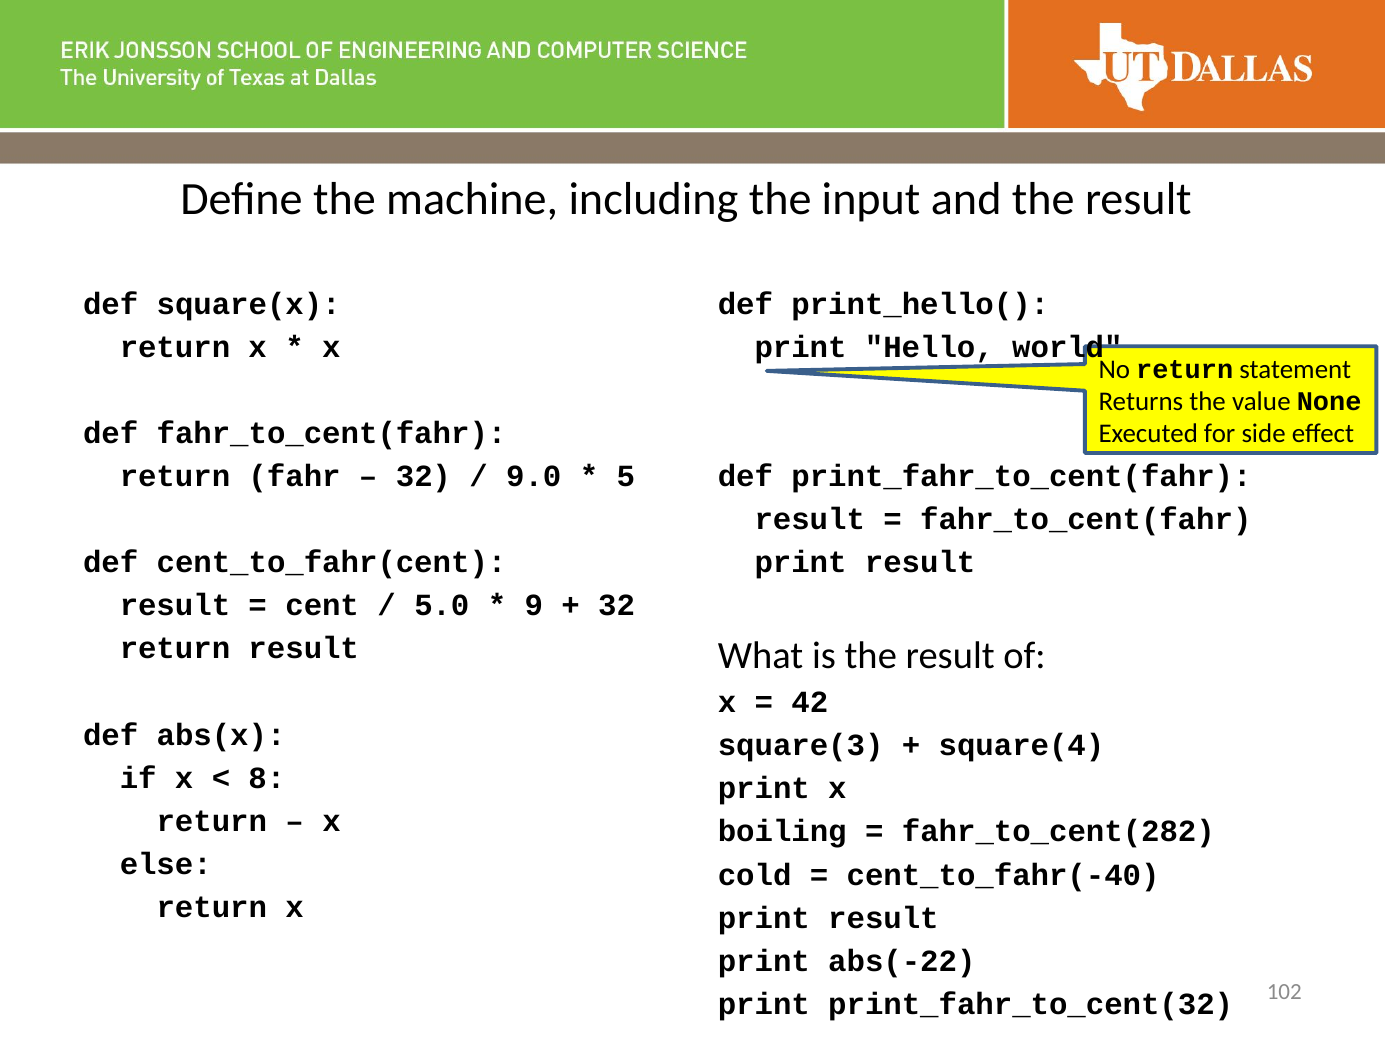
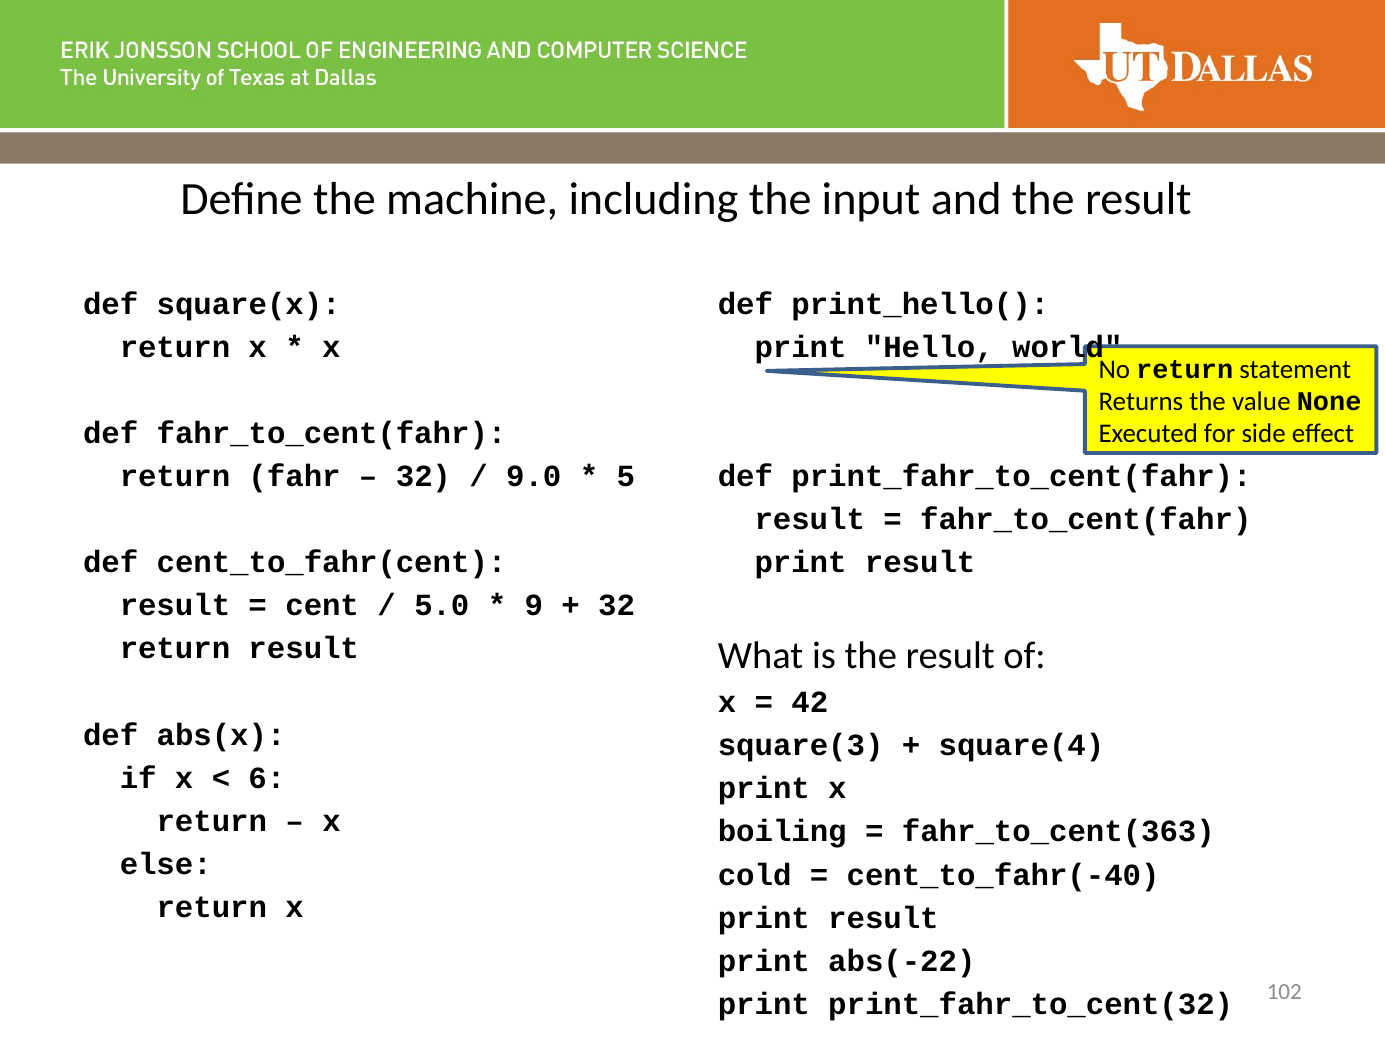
8: 8 -> 6
fahr_to_cent(282: fahr_to_cent(282 -> fahr_to_cent(363
